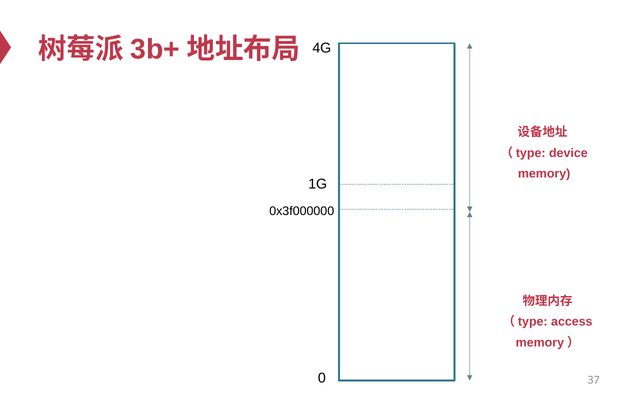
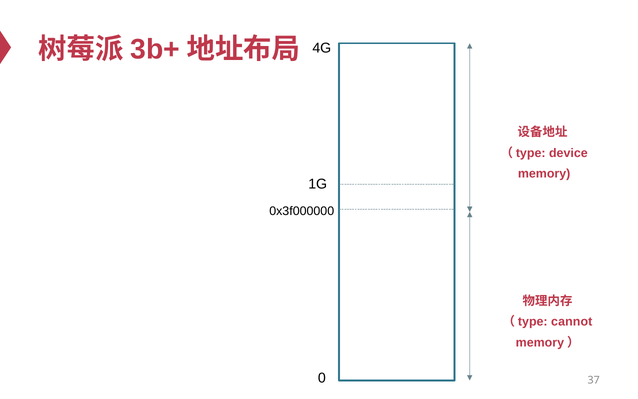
access: access -> cannot
